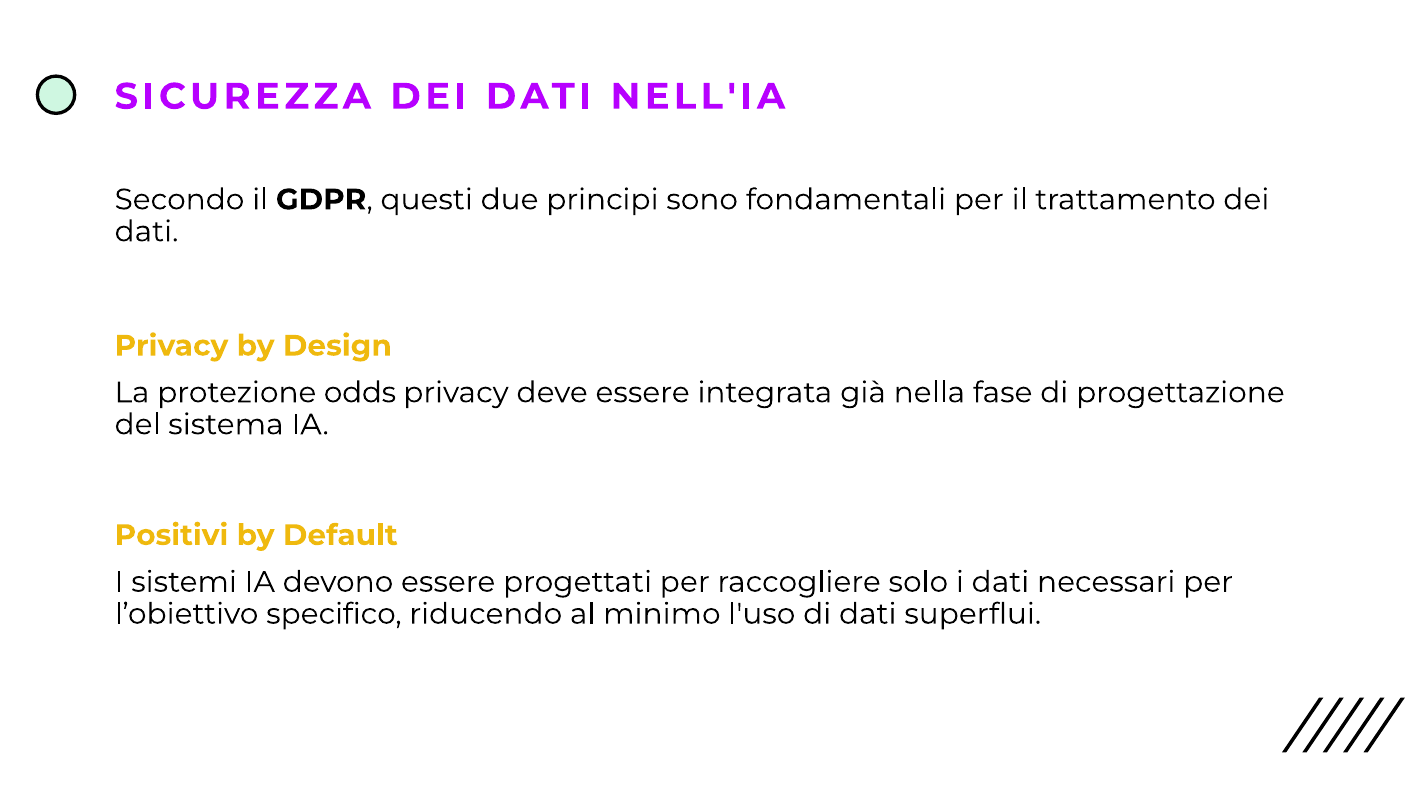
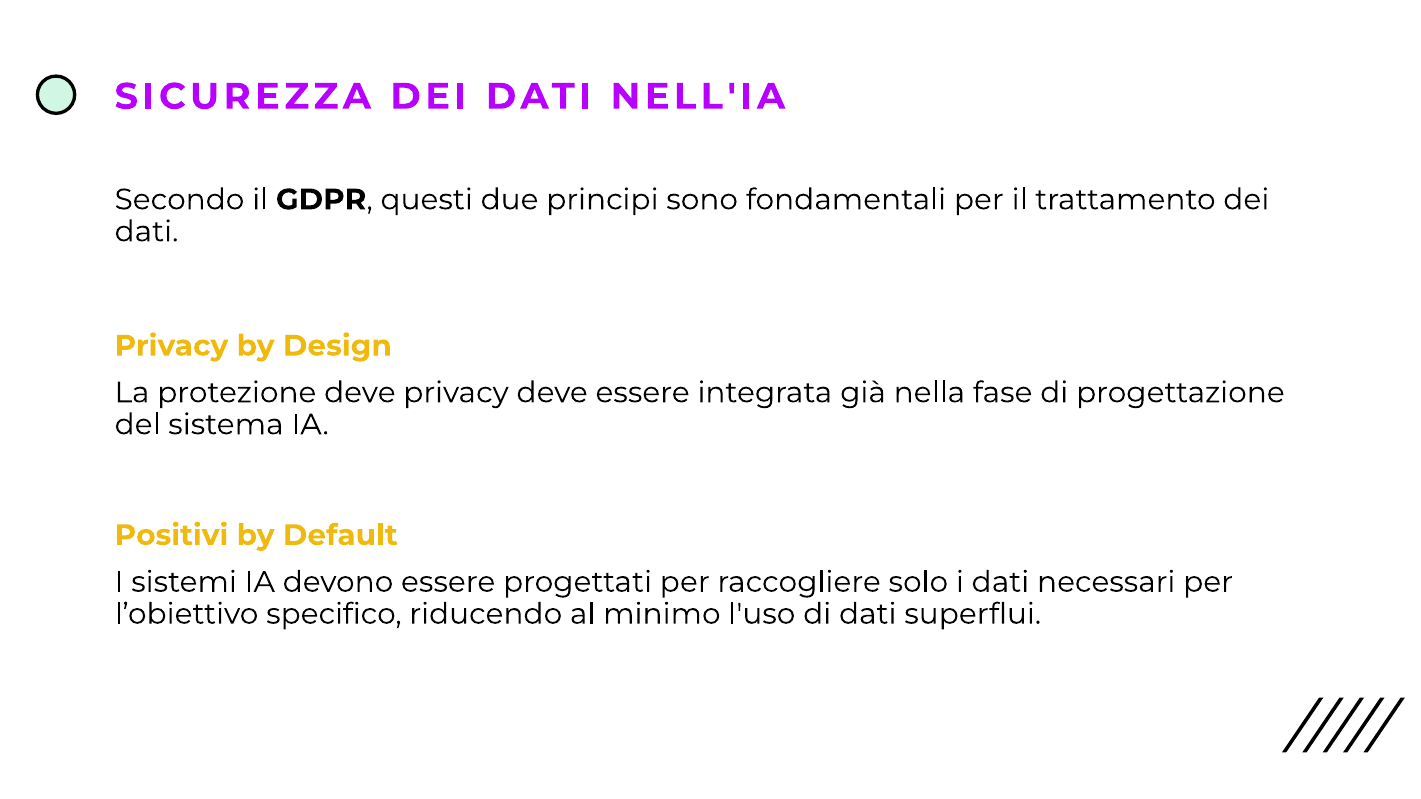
protezione odds: odds -> deve
